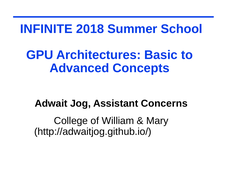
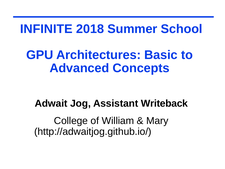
Concerns: Concerns -> Writeback
